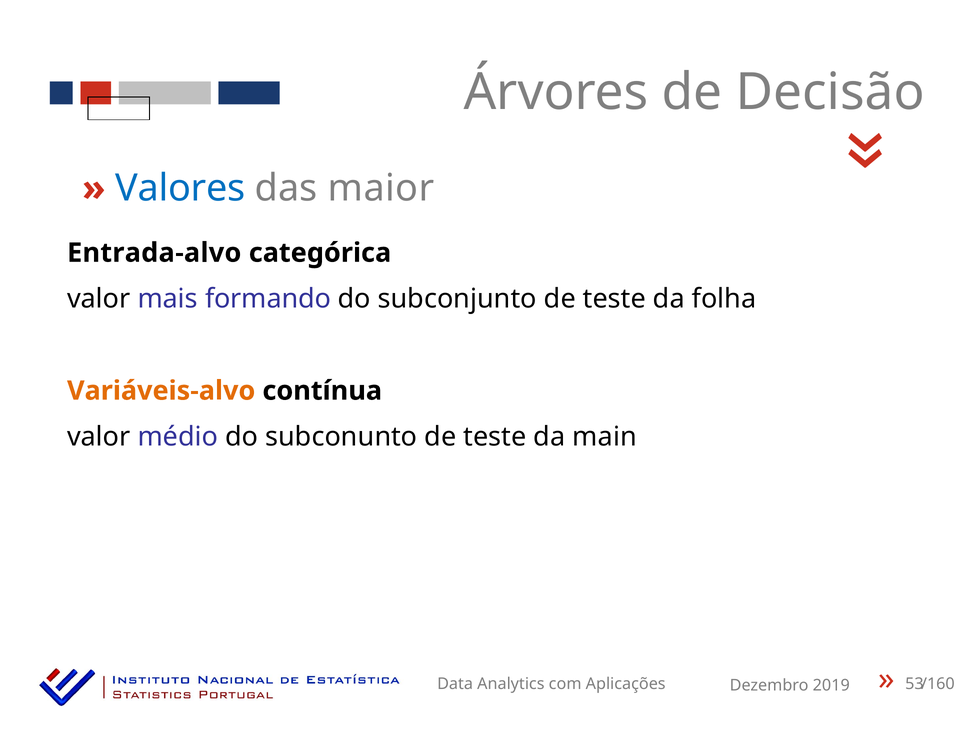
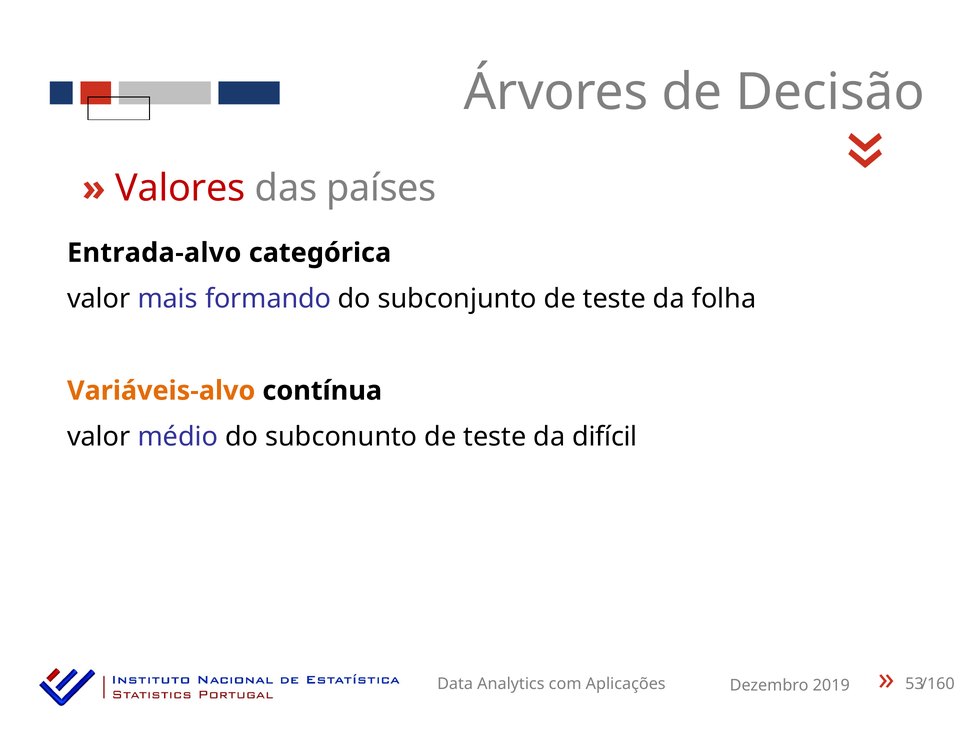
Valores colour: blue -> red
maior: maior -> países
main: main -> difícil
